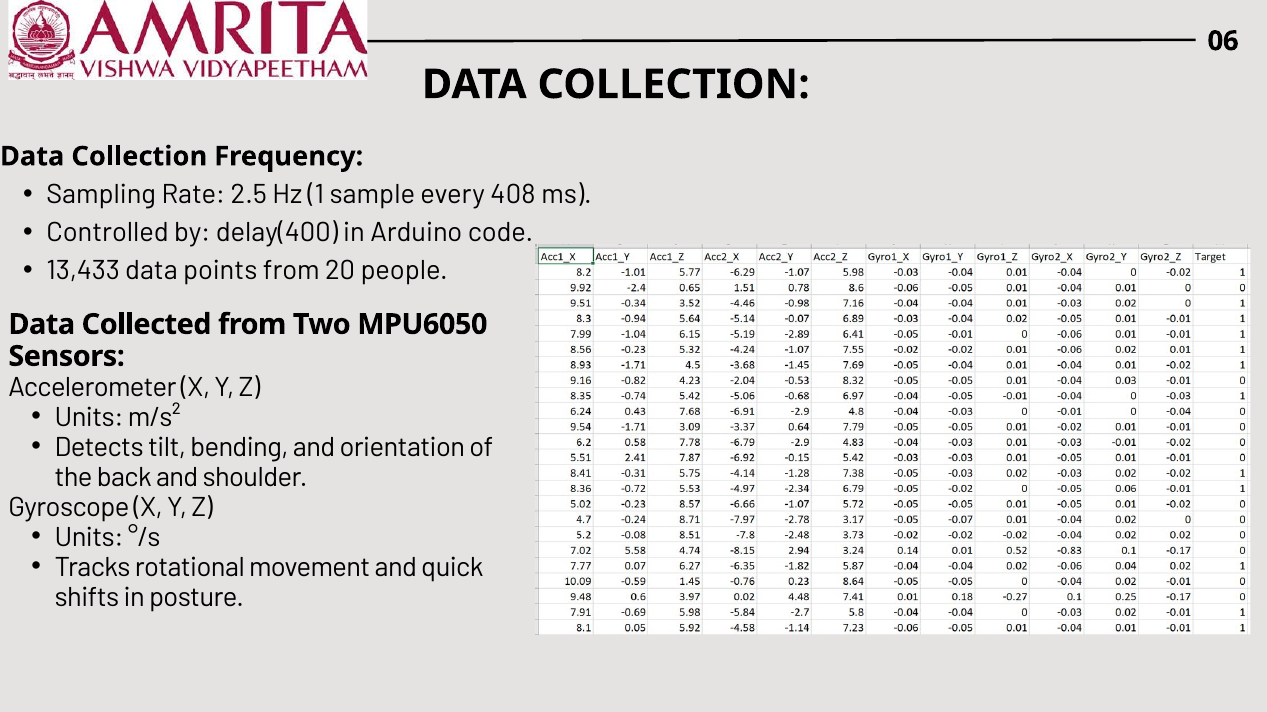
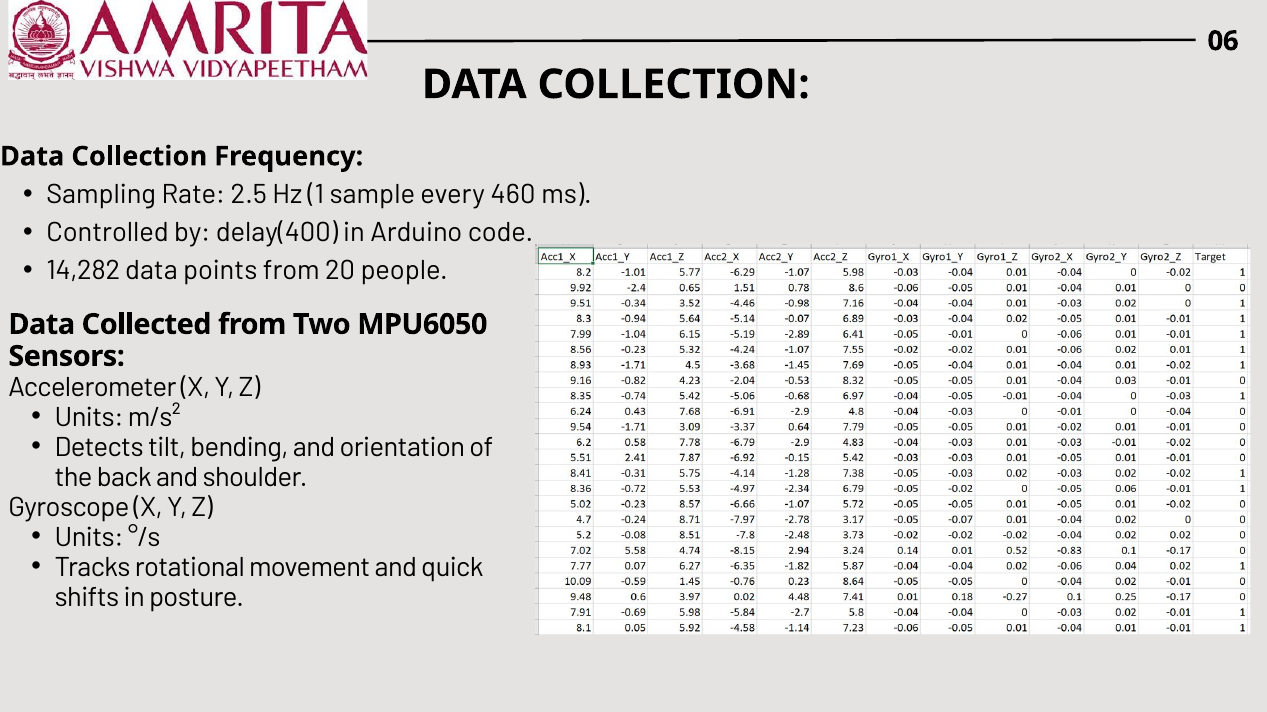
408: 408 -> 460
13,433: 13,433 -> 14,282
